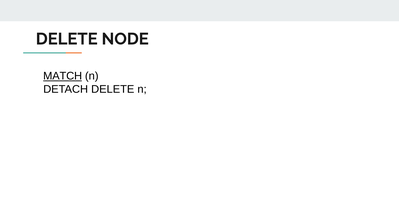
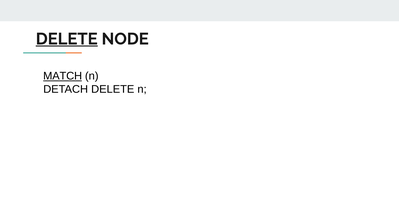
DELETE at (67, 39) underline: none -> present
